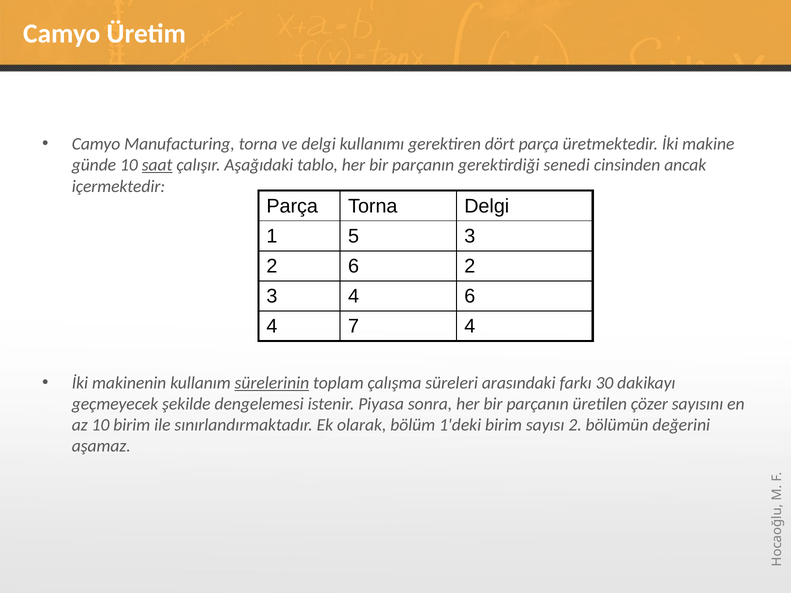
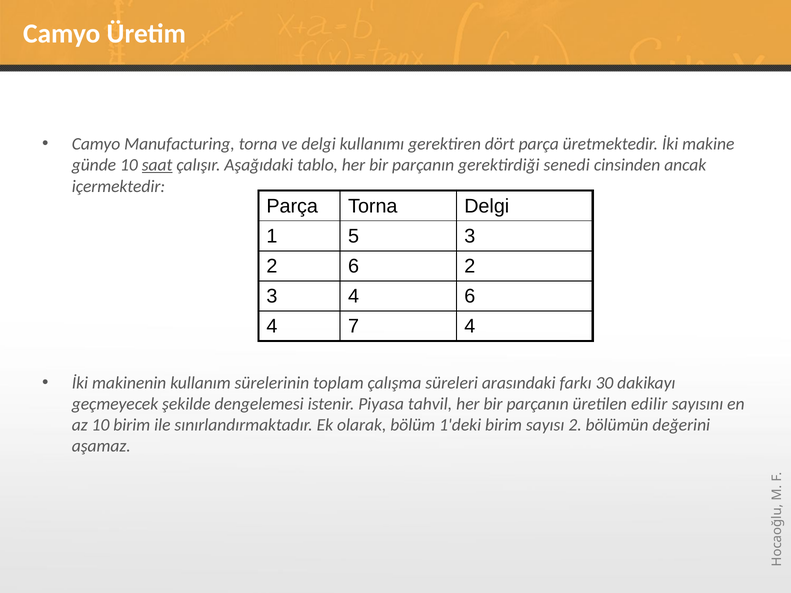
sürelerinin underline: present -> none
sonra: sonra -> tahvil
çözer: çözer -> edilir
